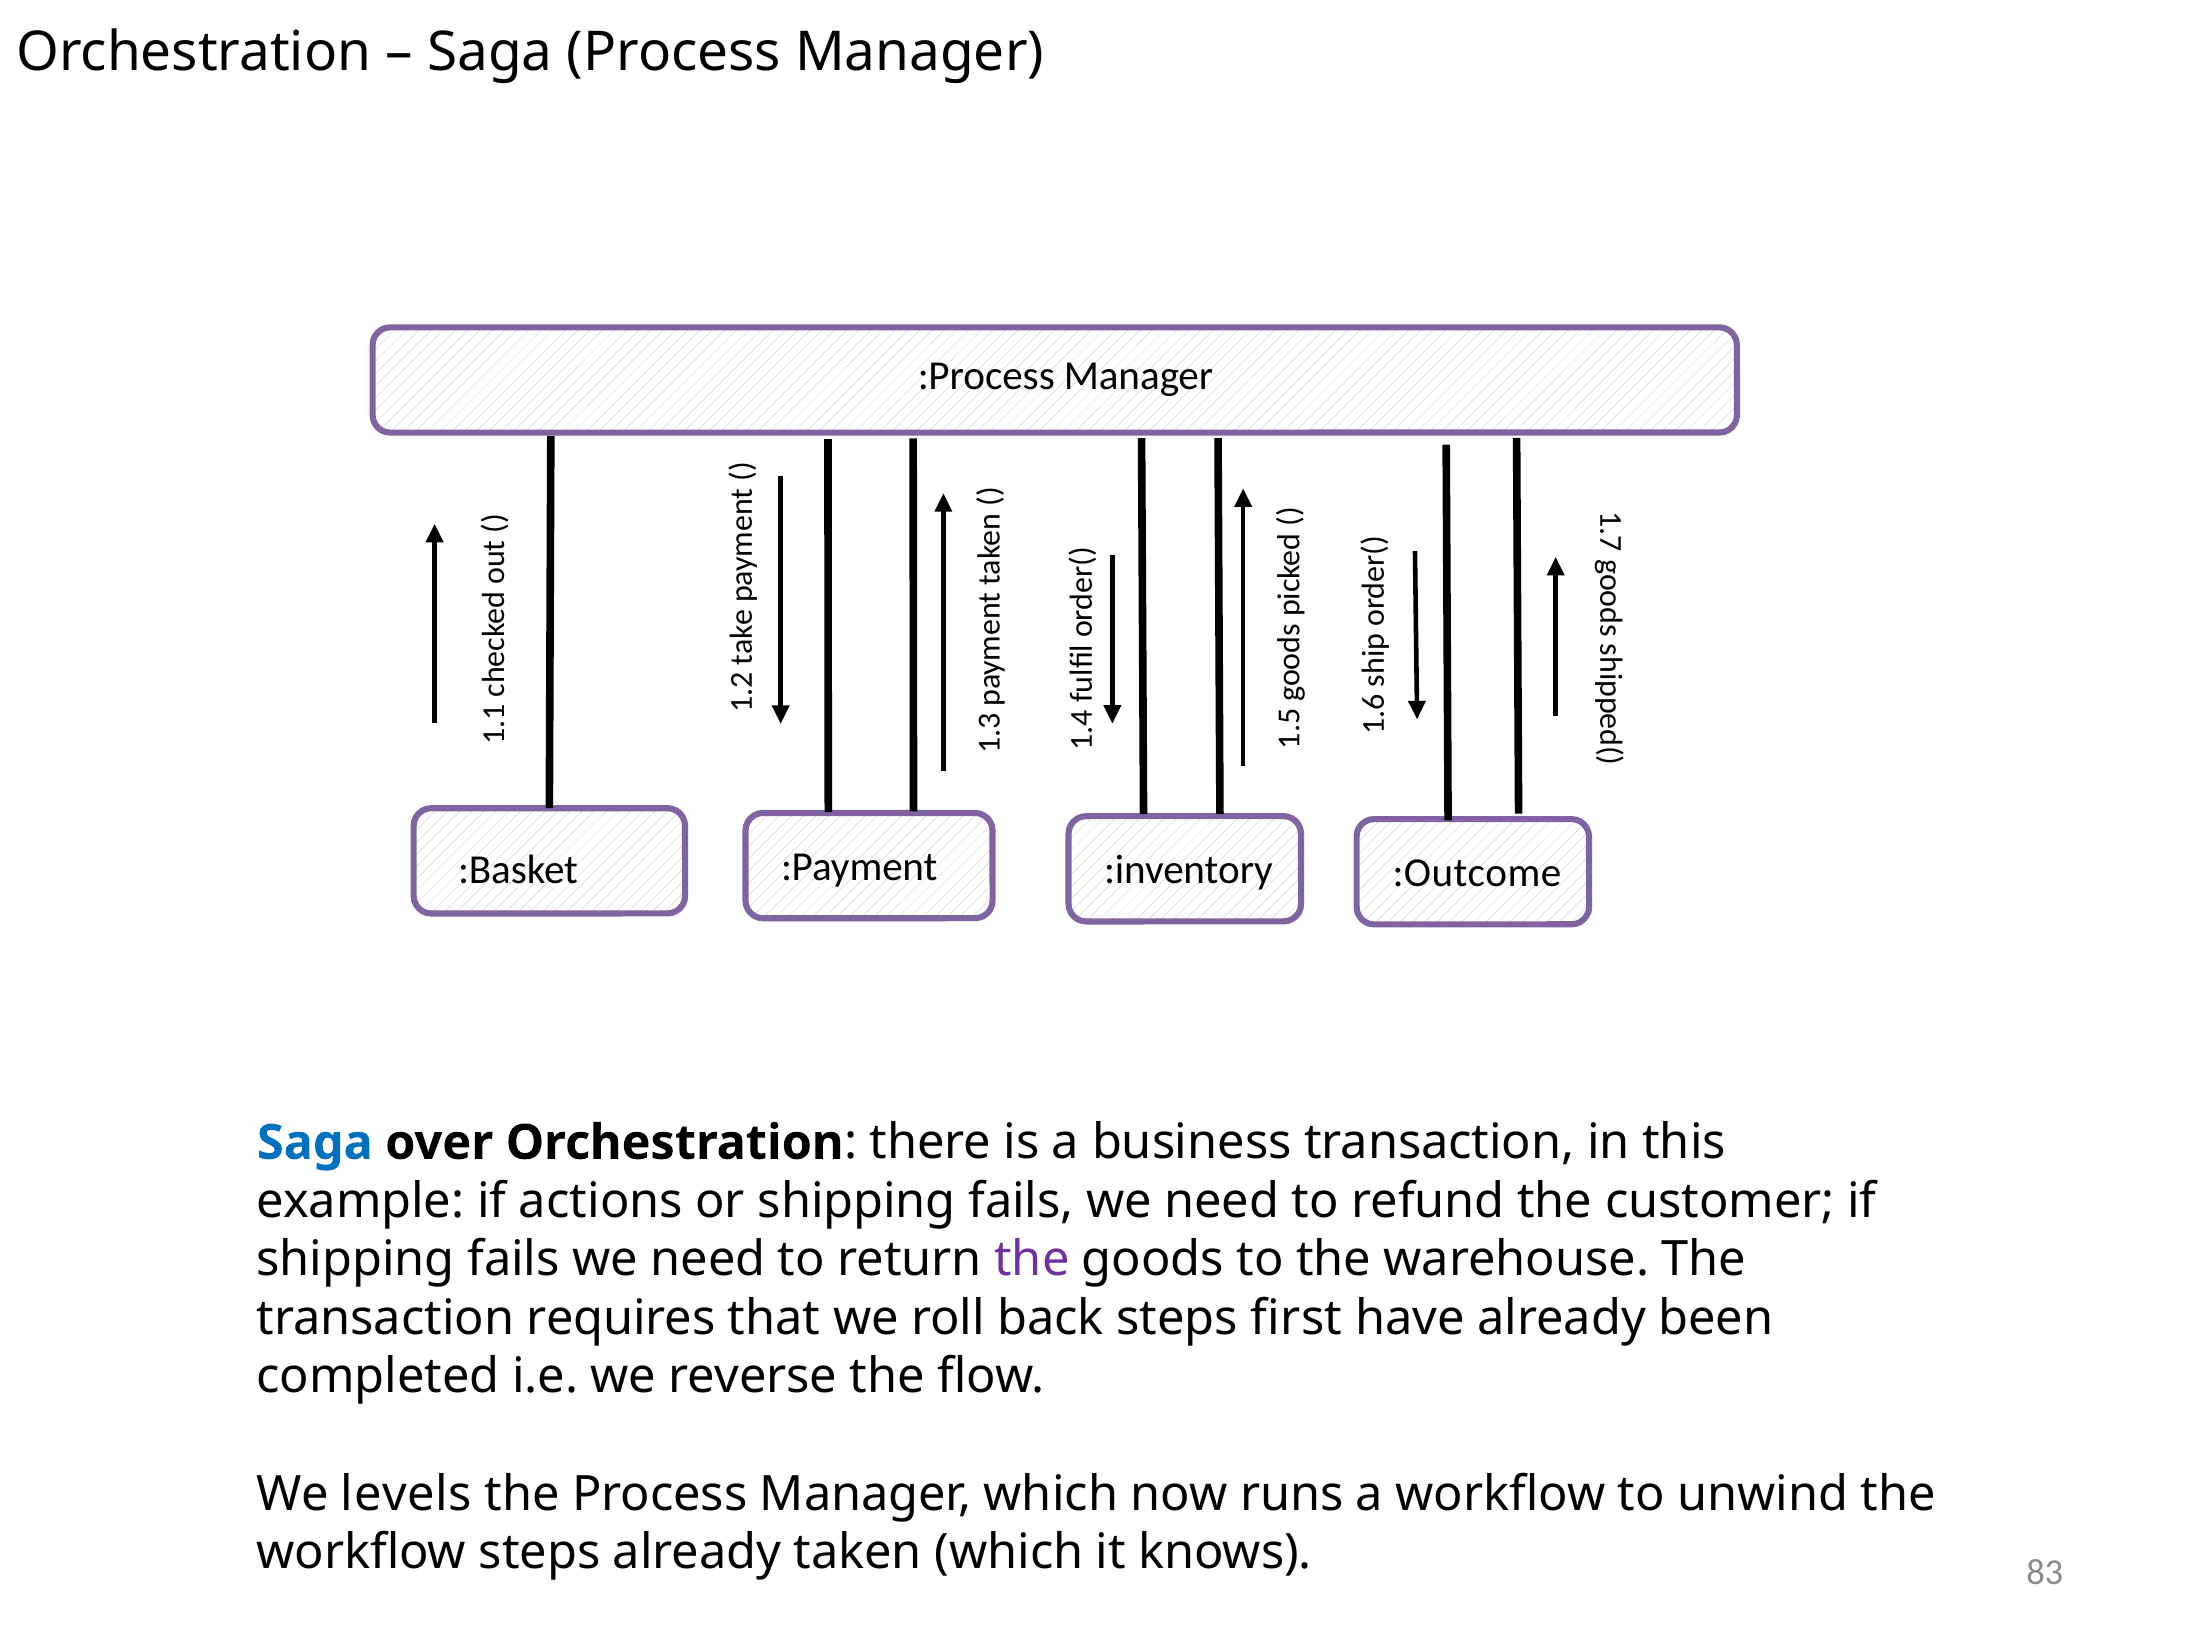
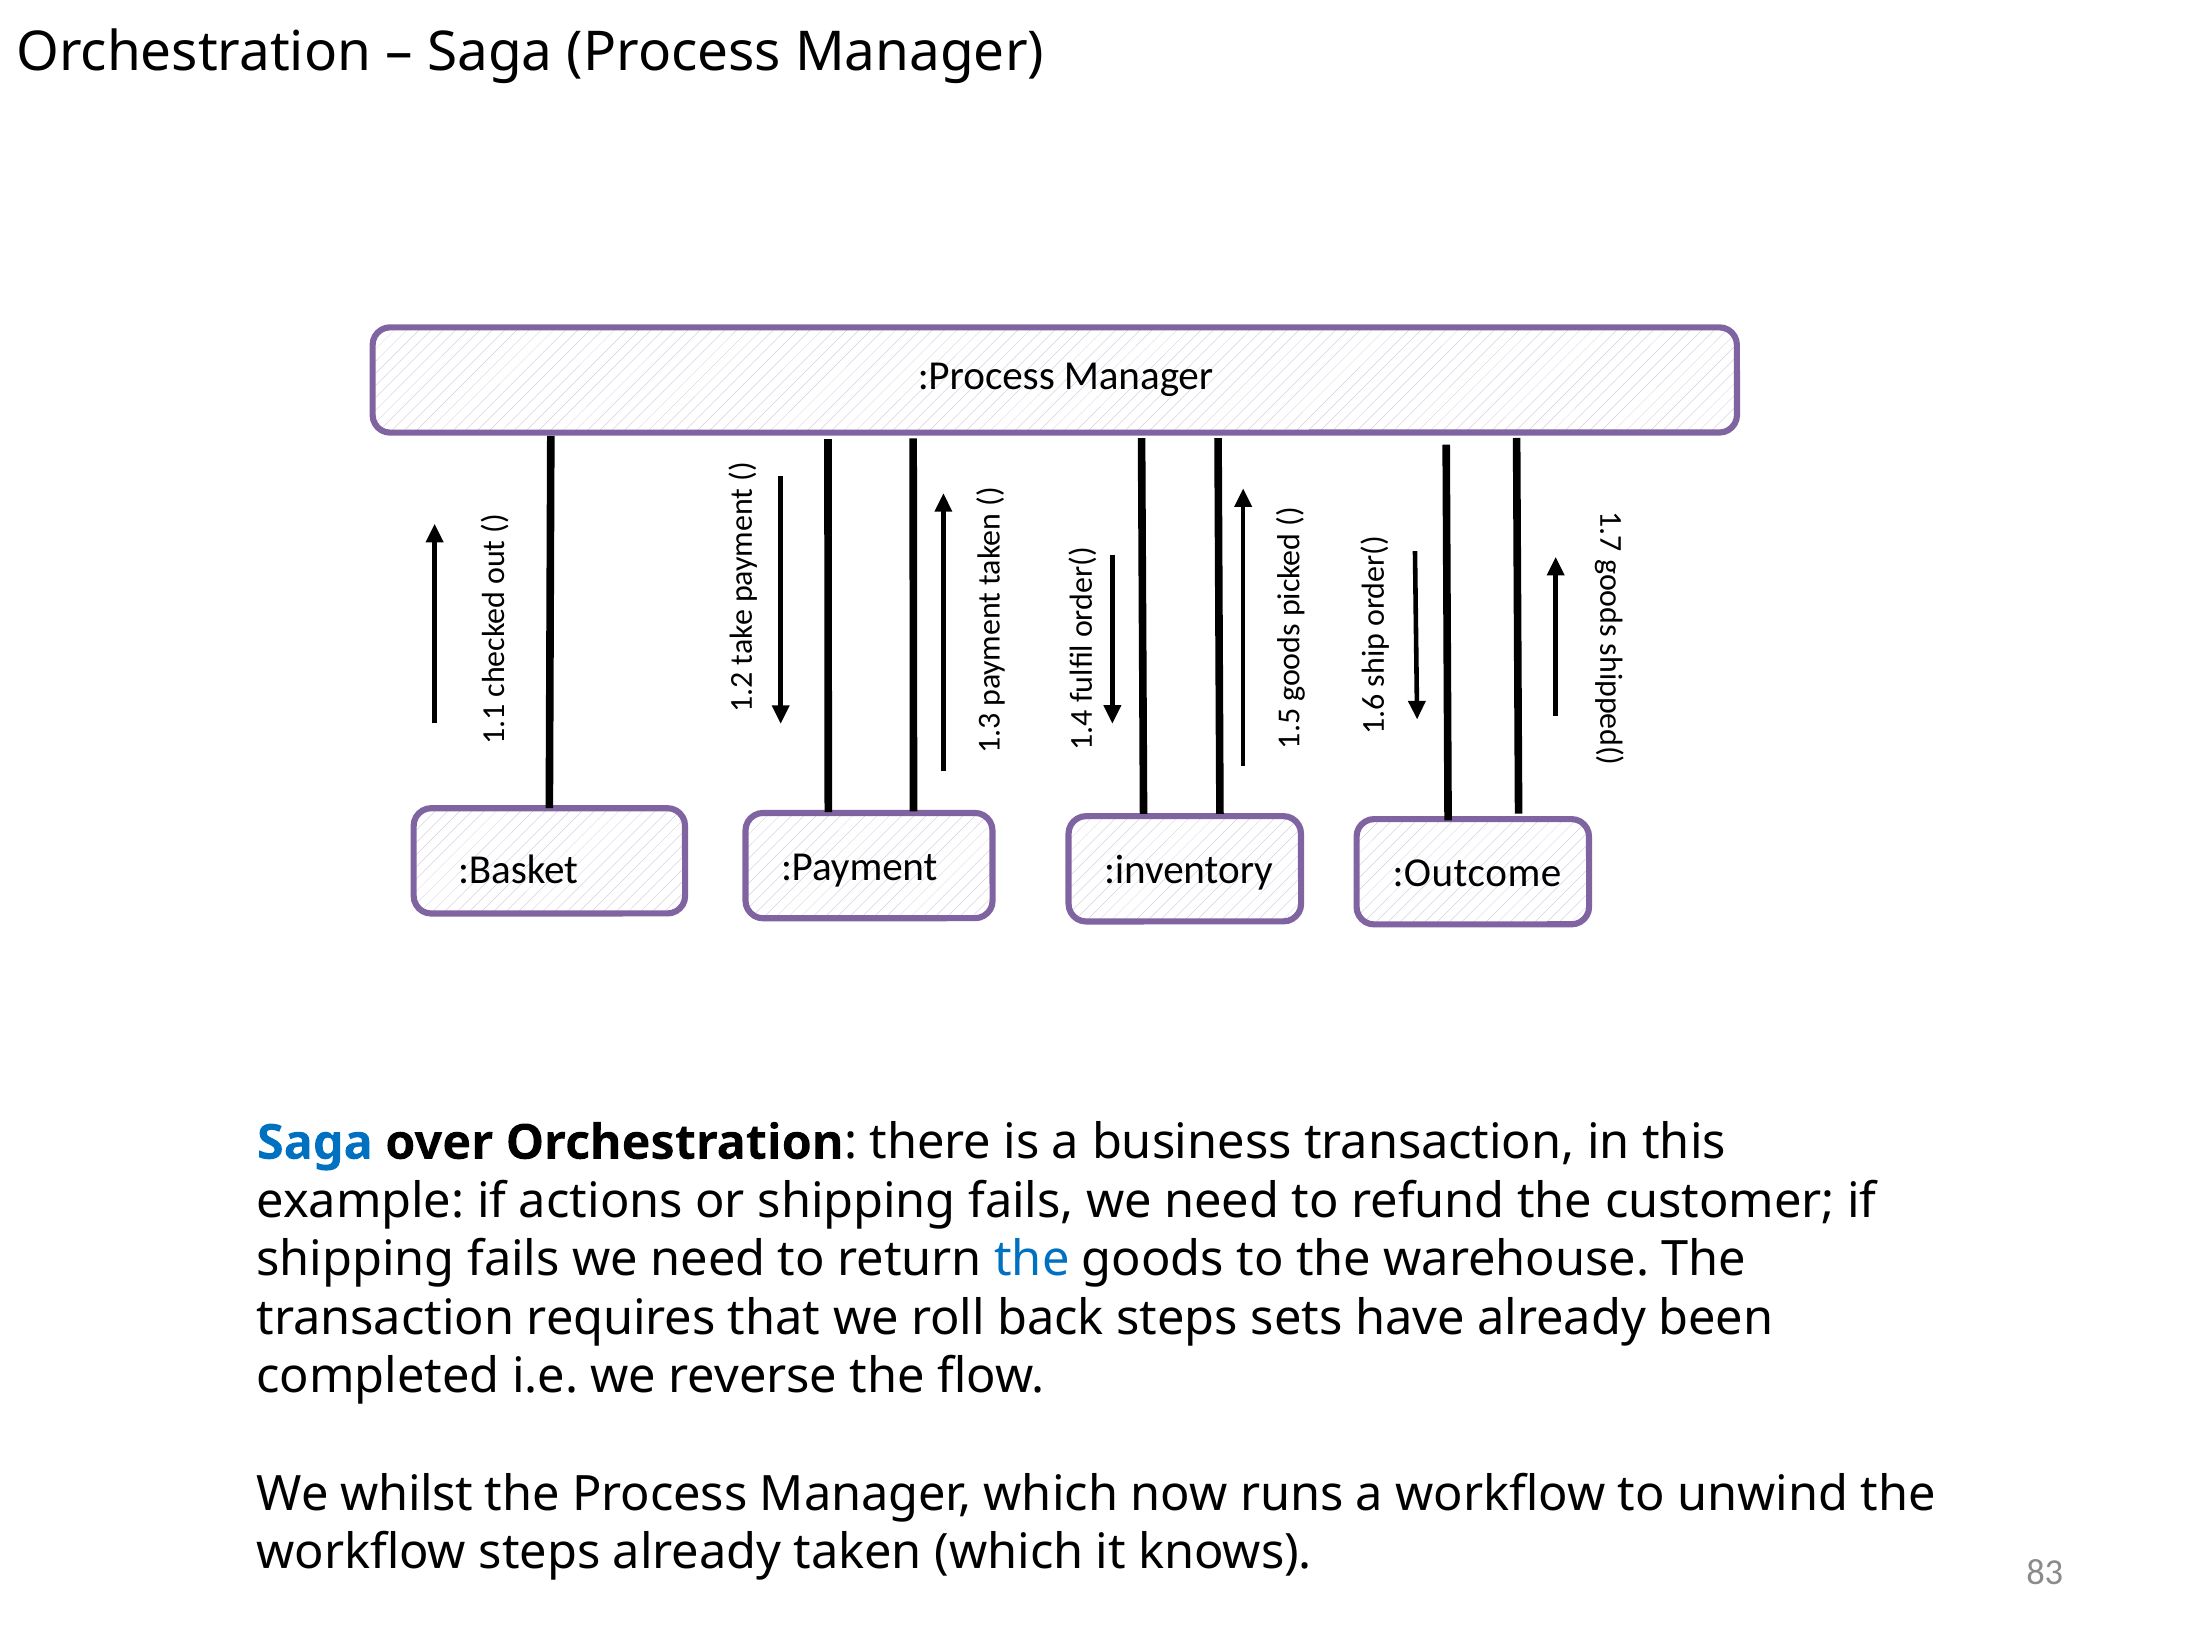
the at (1032, 1259) colour: purple -> blue
first: first -> sets
levels: levels -> whilst
